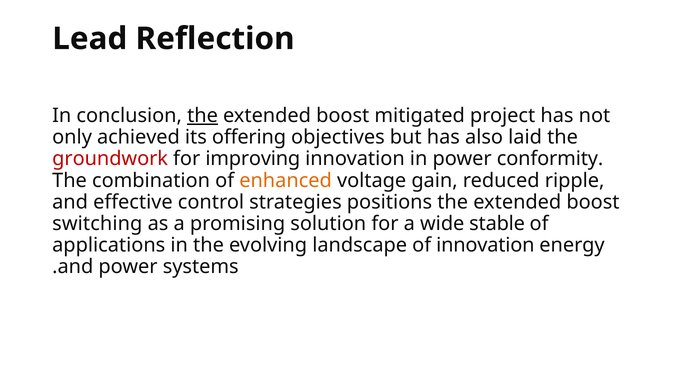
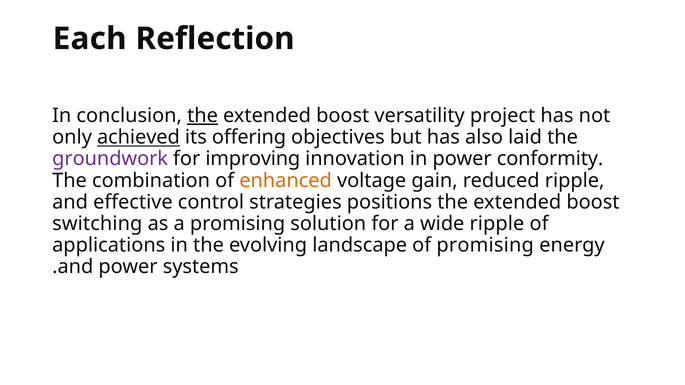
Lead: Lead -> Each
mitigated: mitigated -> versatility
achieved underline: none -> present
groundwork colour: red -> purple
wide stable: stable -> ripple
of innovation: innovation -> promising
